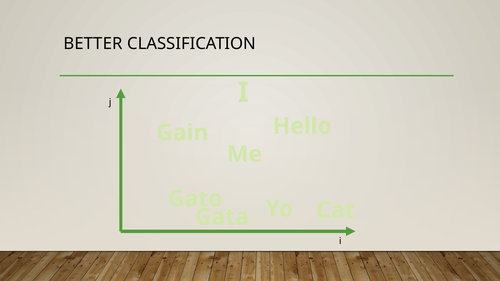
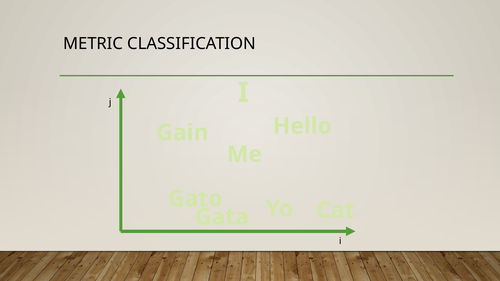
BETTER: BETTER -> METRIC
